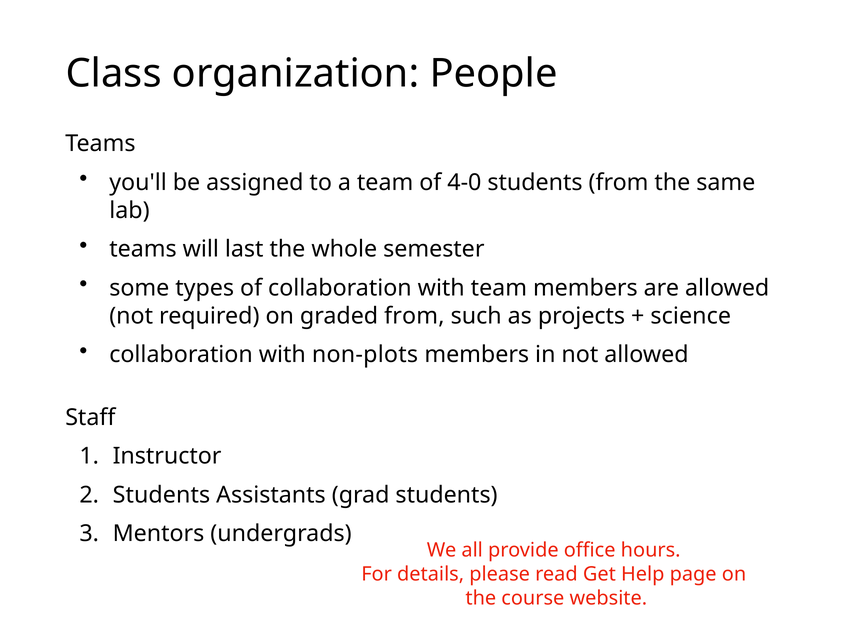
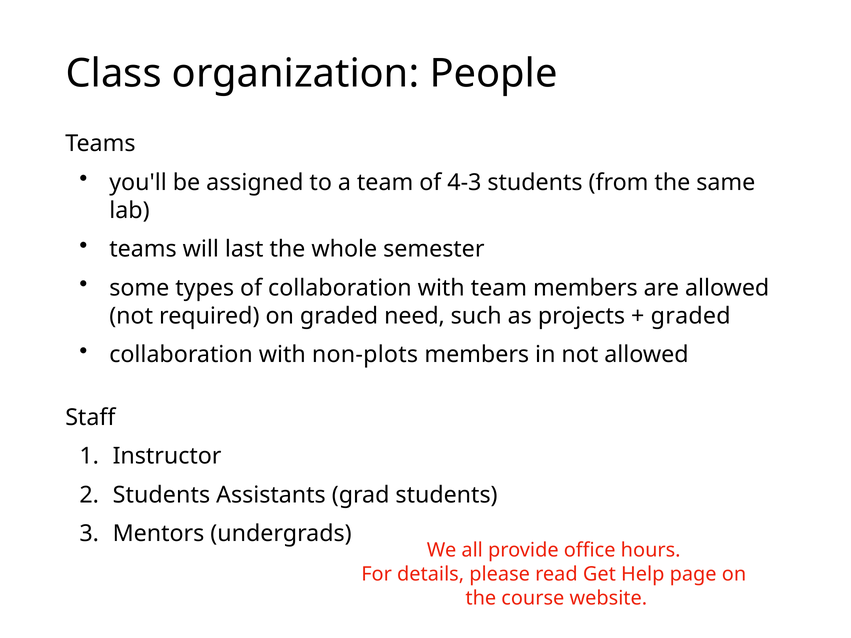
4-0: 4-0 -> 4-3
graded from: from -> need
science at (691, 316): science -> graded
